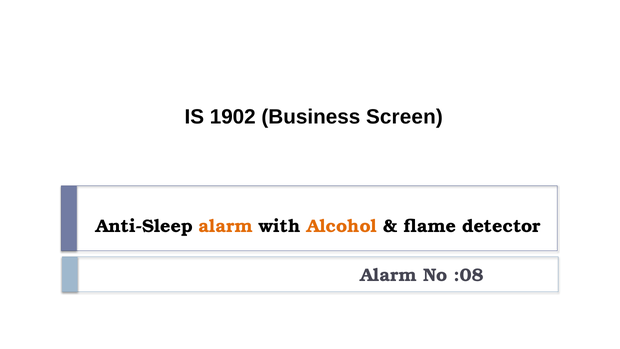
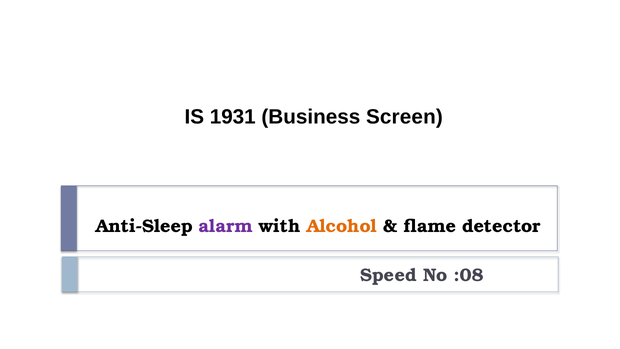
1902: 1902 -> 1931
alarm at (226, 226) colour: orange -> purple
Alarm at (389, 275): Alarm -> Speed
